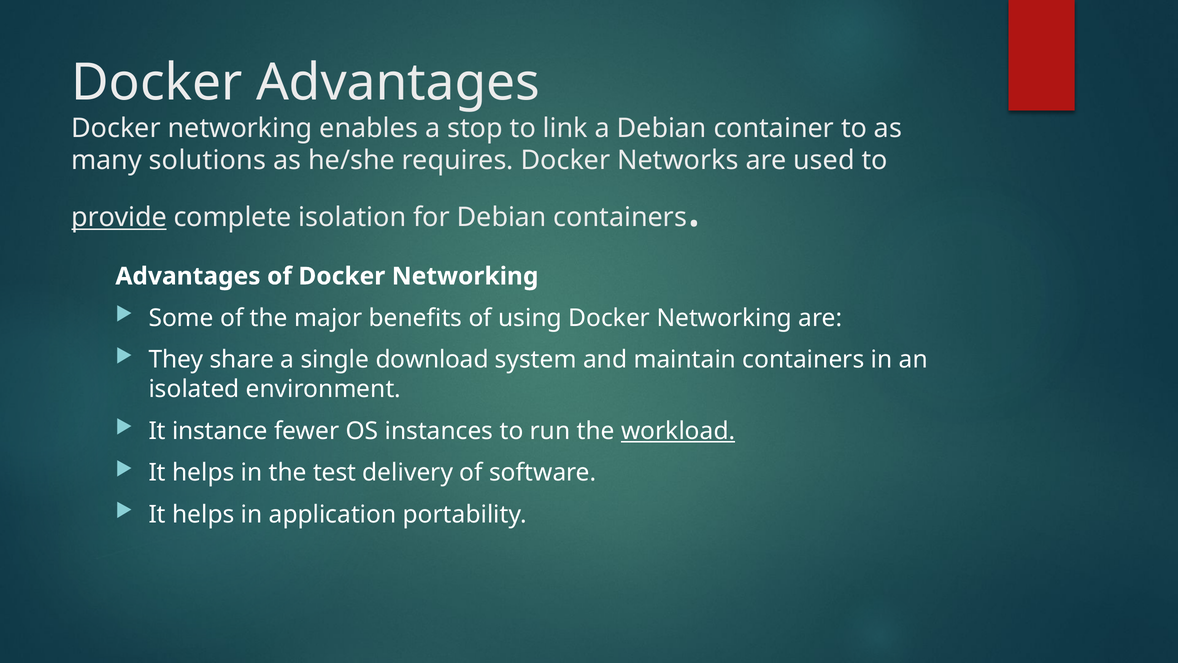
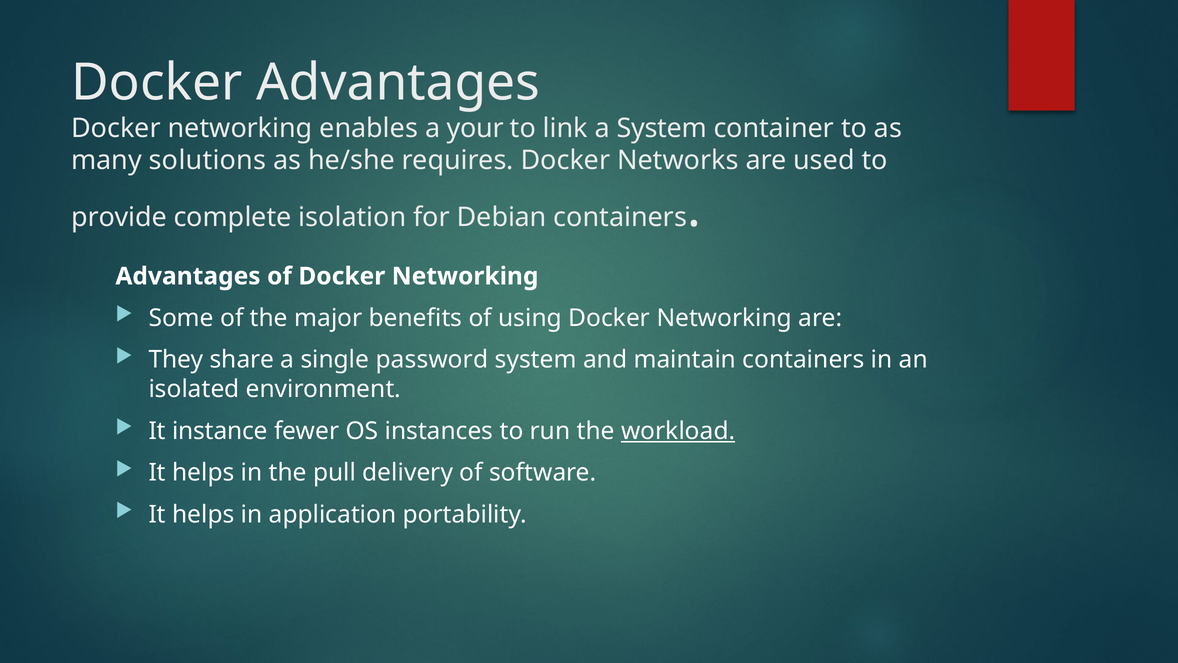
stop: stop -> your
a Debian: Debian -> System
provide underline: present -> none
download: download -> password
test: test -> pull
